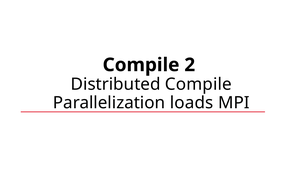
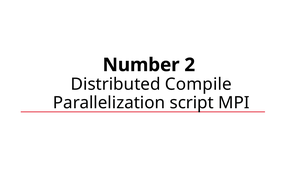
Compile at (141, 65): Compile -> Number
loads: loads -> script
